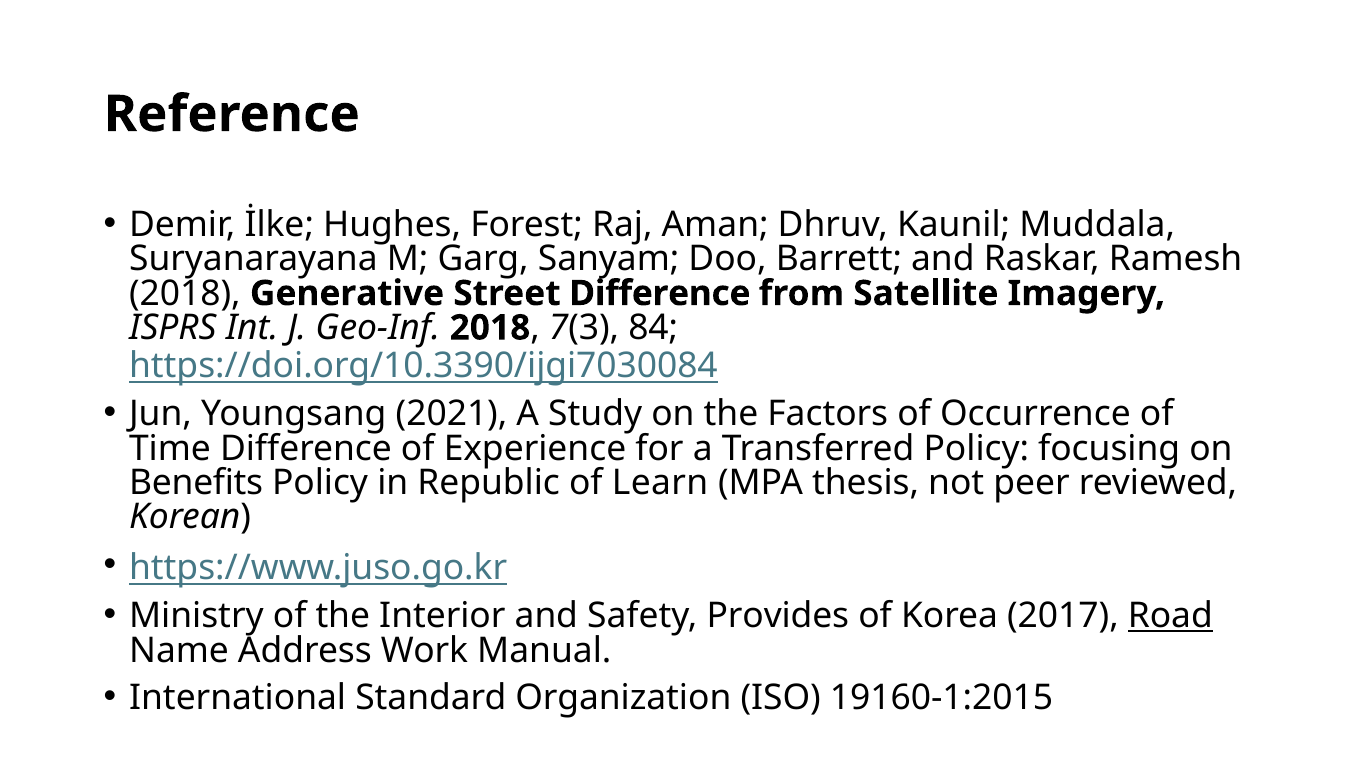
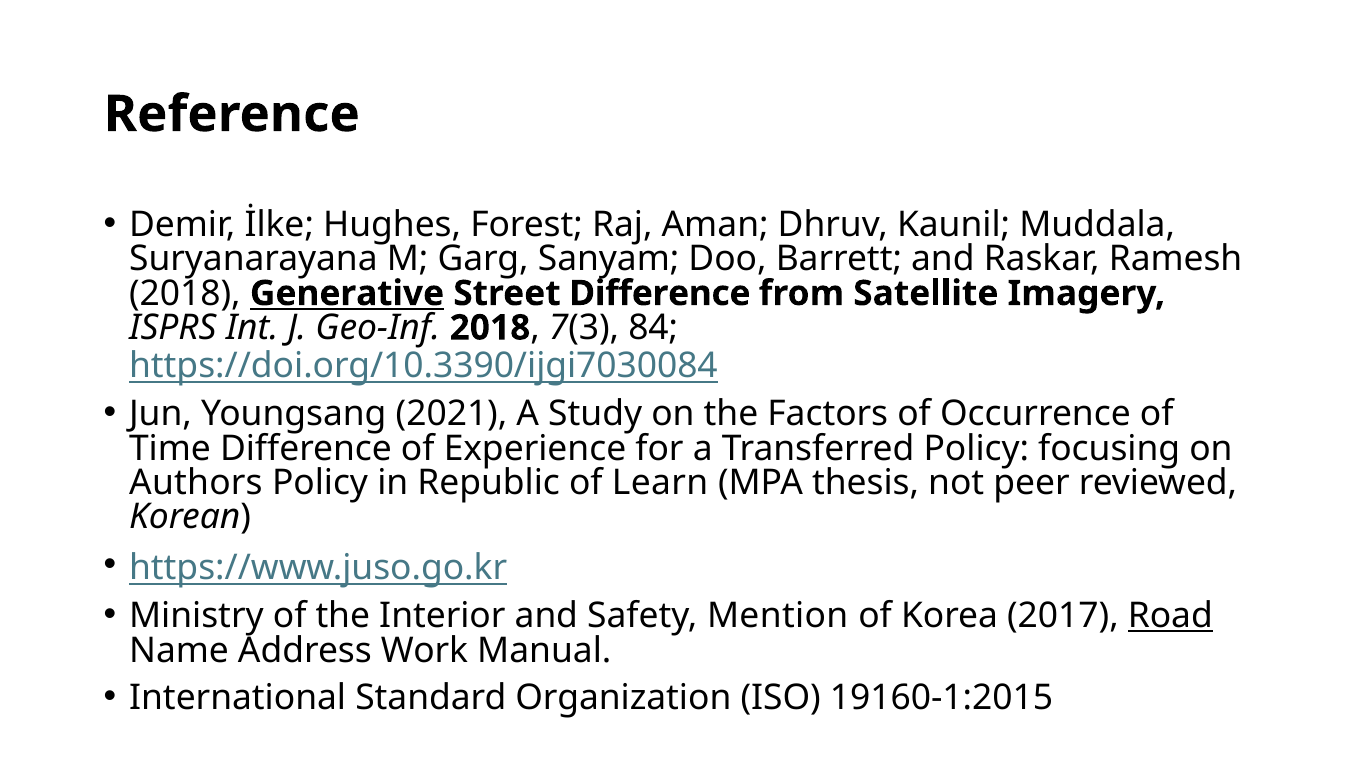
Generative underline: none -> present
Benefits: Benefits -> Authors
Provides: Provides -> Mention
